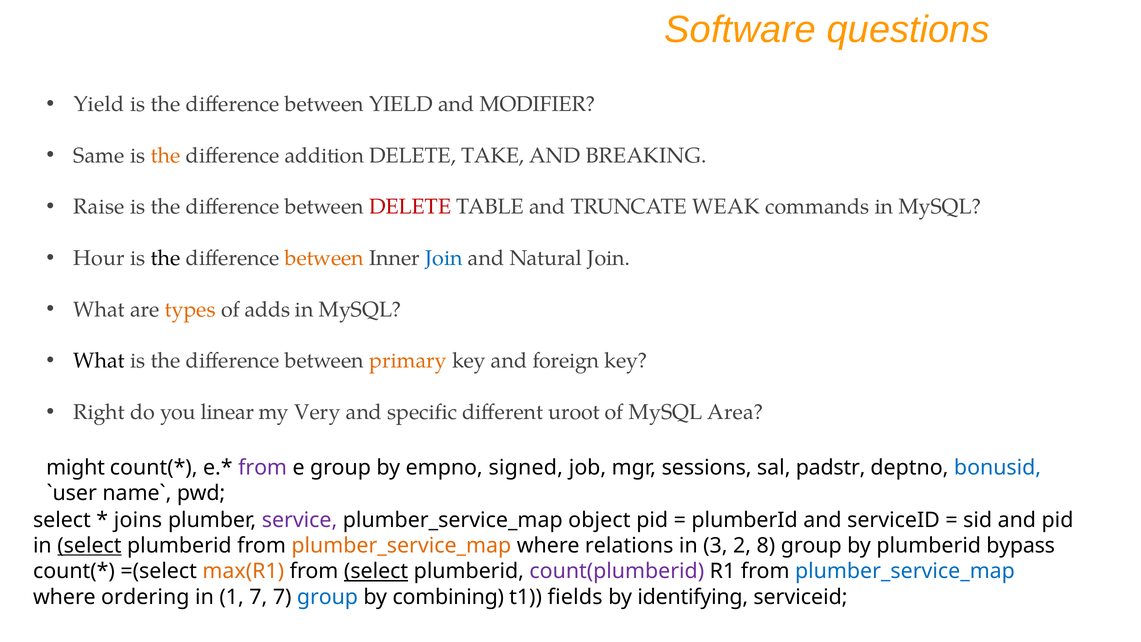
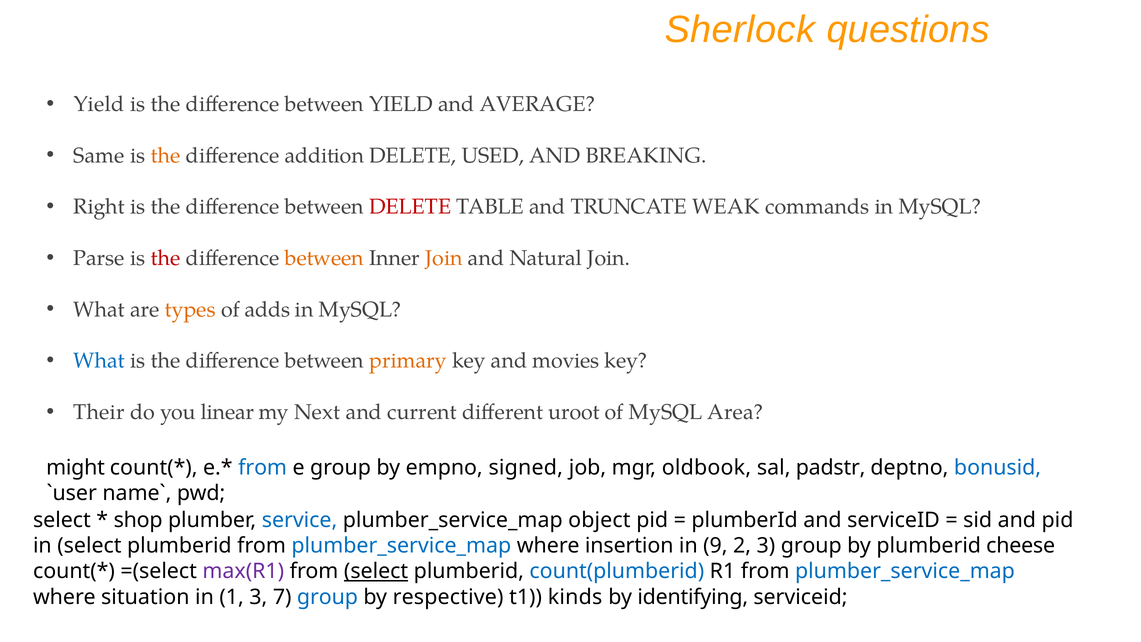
Software: Software -> Sherlock
MODIFIER: MODIFIER -> AVERAGE
TAKE: TAKE -> USED
Raise: Raise -> Right
Hour: Hour -> Parse
the at (166, 258) colour: black -> red
Join at (444, 258) colour: blue -> orange
What at (99, 361) colour: black -> blue
foreign: foreign -> movies
Right: Right -> Their
Very: Very -> Next
specific: specific -> current
from at (263, 467) colour: purple -> blue
sessions: sessions -> oldbook
joins: joins -> shop
service colour: purple -> blue
select at (89, 546) underline: present -> none
plumber_service_map at (401, 546) colour: orange -> blue
relations: relations -> insertion
3: 3 -> 9
2 8: 8 -> 3
bypass: bypass -> cheese
max(R1 colour: orange -> purple
count(plumberid colour: purple -> blue
ordering: ordering -> situation
1 7: 7 -> 3
combining: combining -> respective
fields: fields -> kinds
